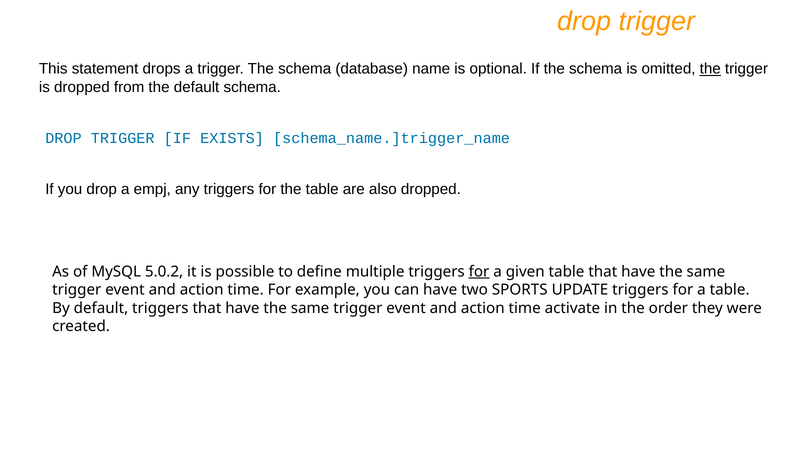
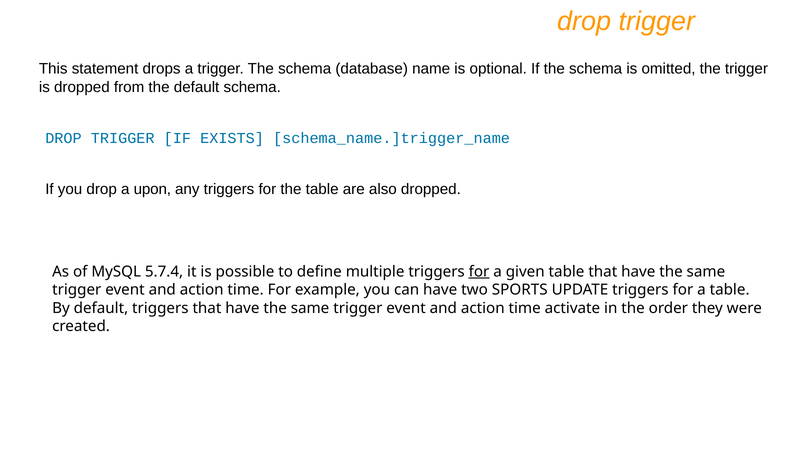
the at (710, 69) underline: present -> none
empj: empj -> upon
5.0.2: 5.0.2 -> 5.7.4
